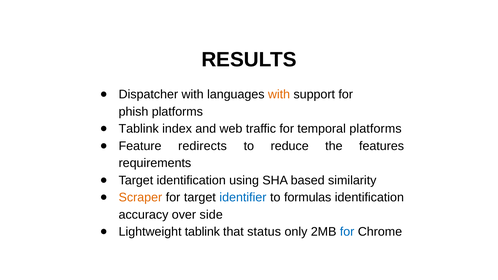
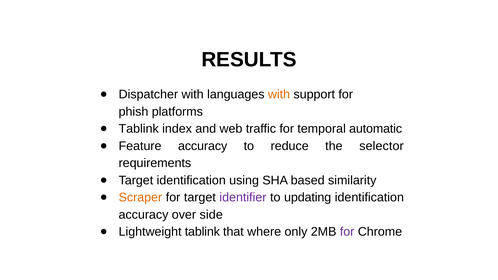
temporal platforms: platforms -> automatic
Feature redirects: redirects -> accuracy
features: features -> selector
identifier colour: blue -> purple
formulas: formulas -> updating
status: status -> where
for at (347, 232) colour: blue -> purple
